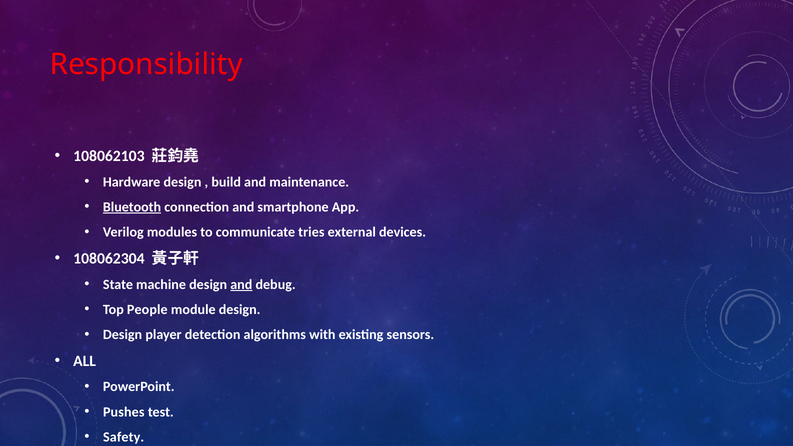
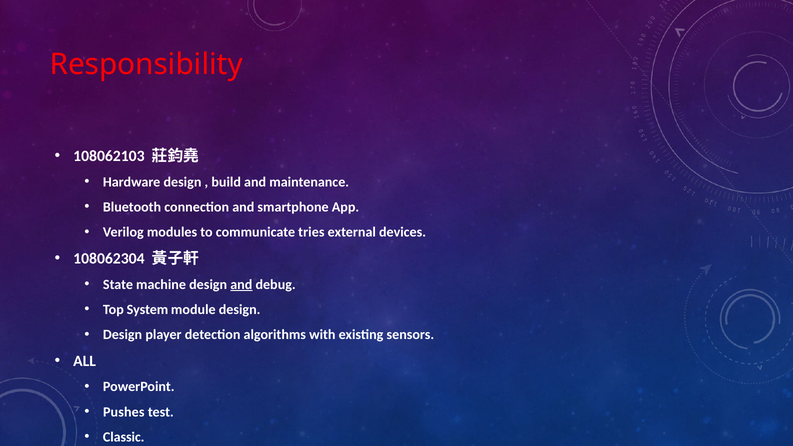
Bluetooth underline: present -> none
People: People -> System
Safety: Safety -> Classic
